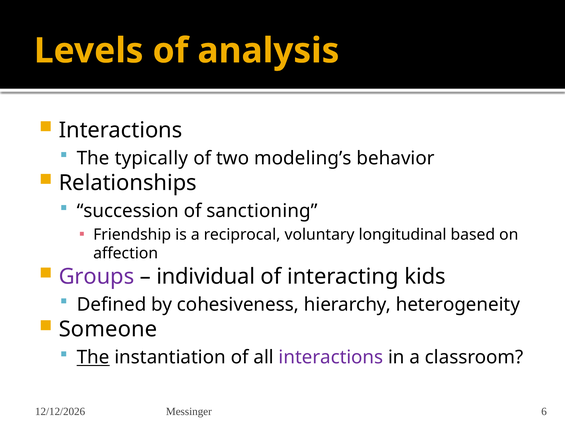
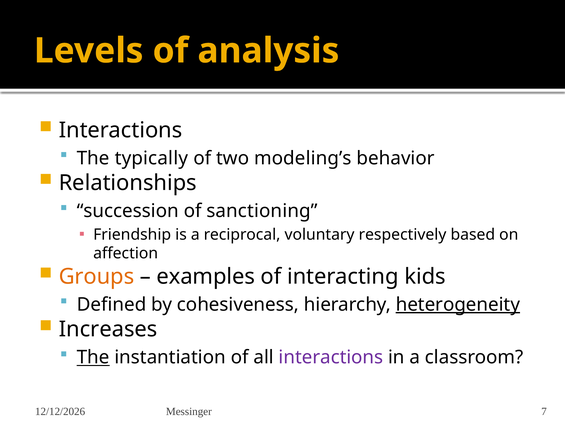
longitudinal: longitudinal -> respectively
Groups colour: purple -> orange
individual: individual -> examples
heterogeneity underline: none -> present
Someone: Someone -> Increases
6: 6 -> 7
